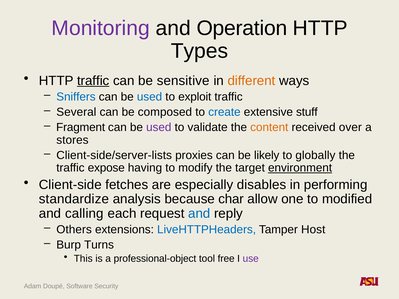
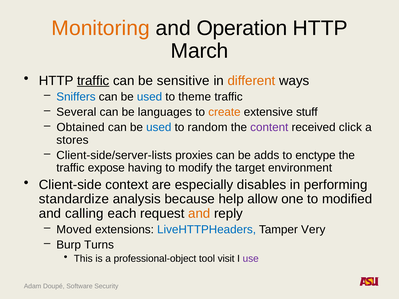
Monitoring colour: purple -> orange
Types: Types -> March
exploit: exploit -> theme
composed: composed -> languages
create colour: blue -> orange
Fragment: Fragment -> Obtained
used at (159, 127) colour: purple -> blue
validate: validate -> random
content colour: orange -> purple
over: over -> click
likely: likely -> adds
globally: globally -> enctype
environment underline: present -> none
fetches: fetches -> context
char: char -> help
and at (199, 214) colour: blue -> orange
Others: Others -> Moved
Host: Host -> Very
free: free -> visit
